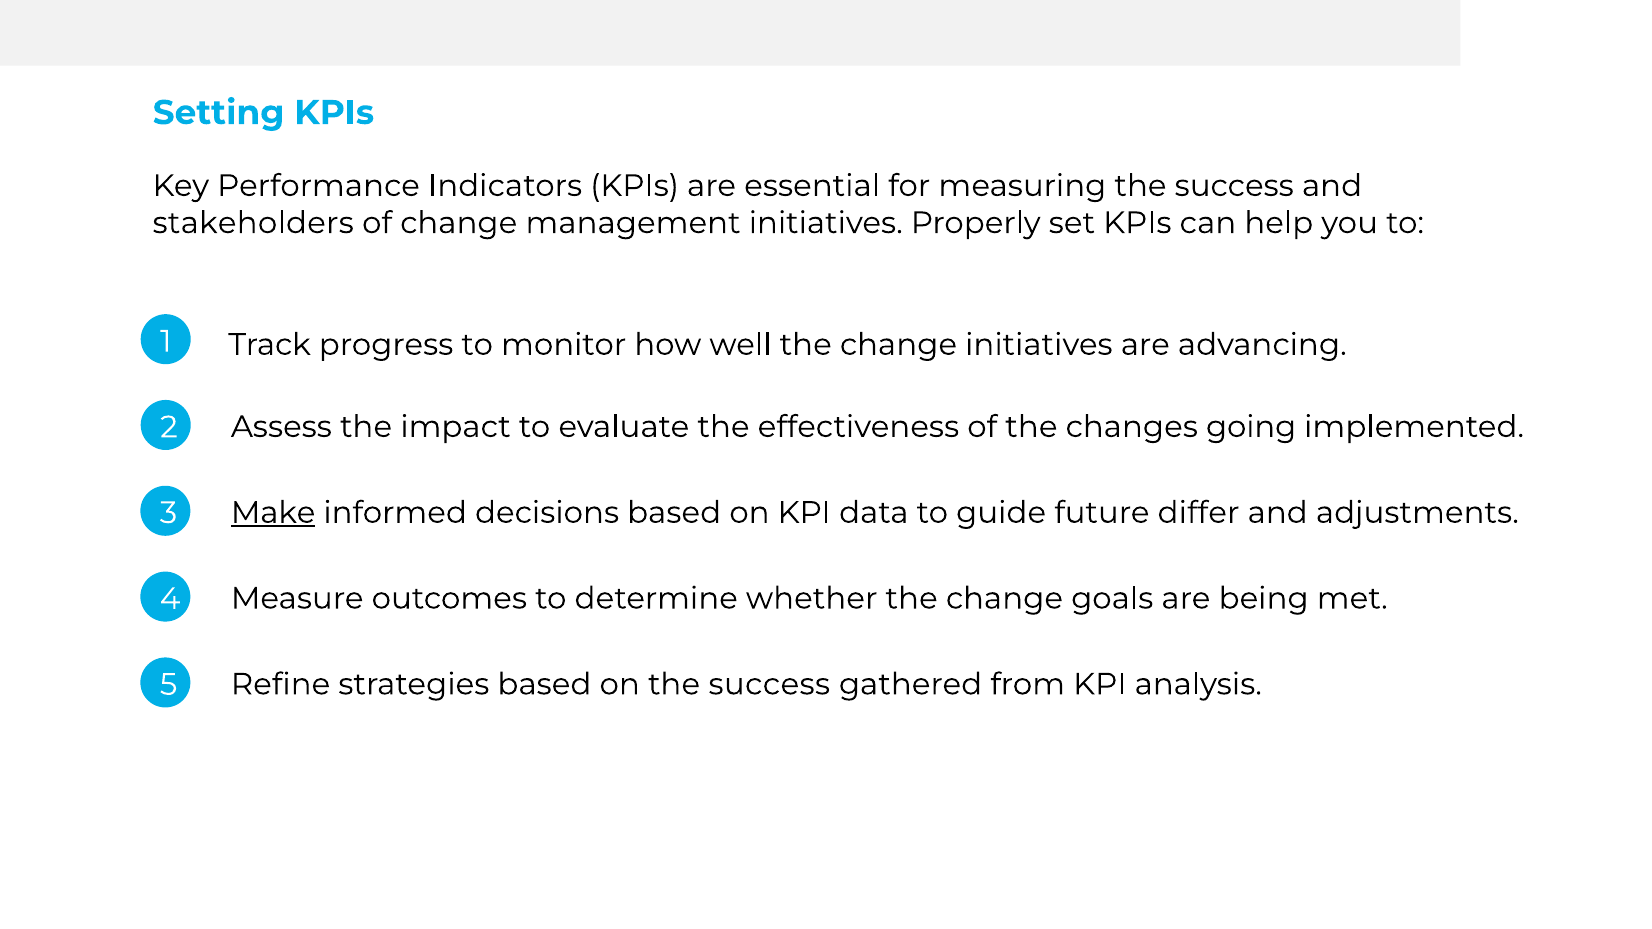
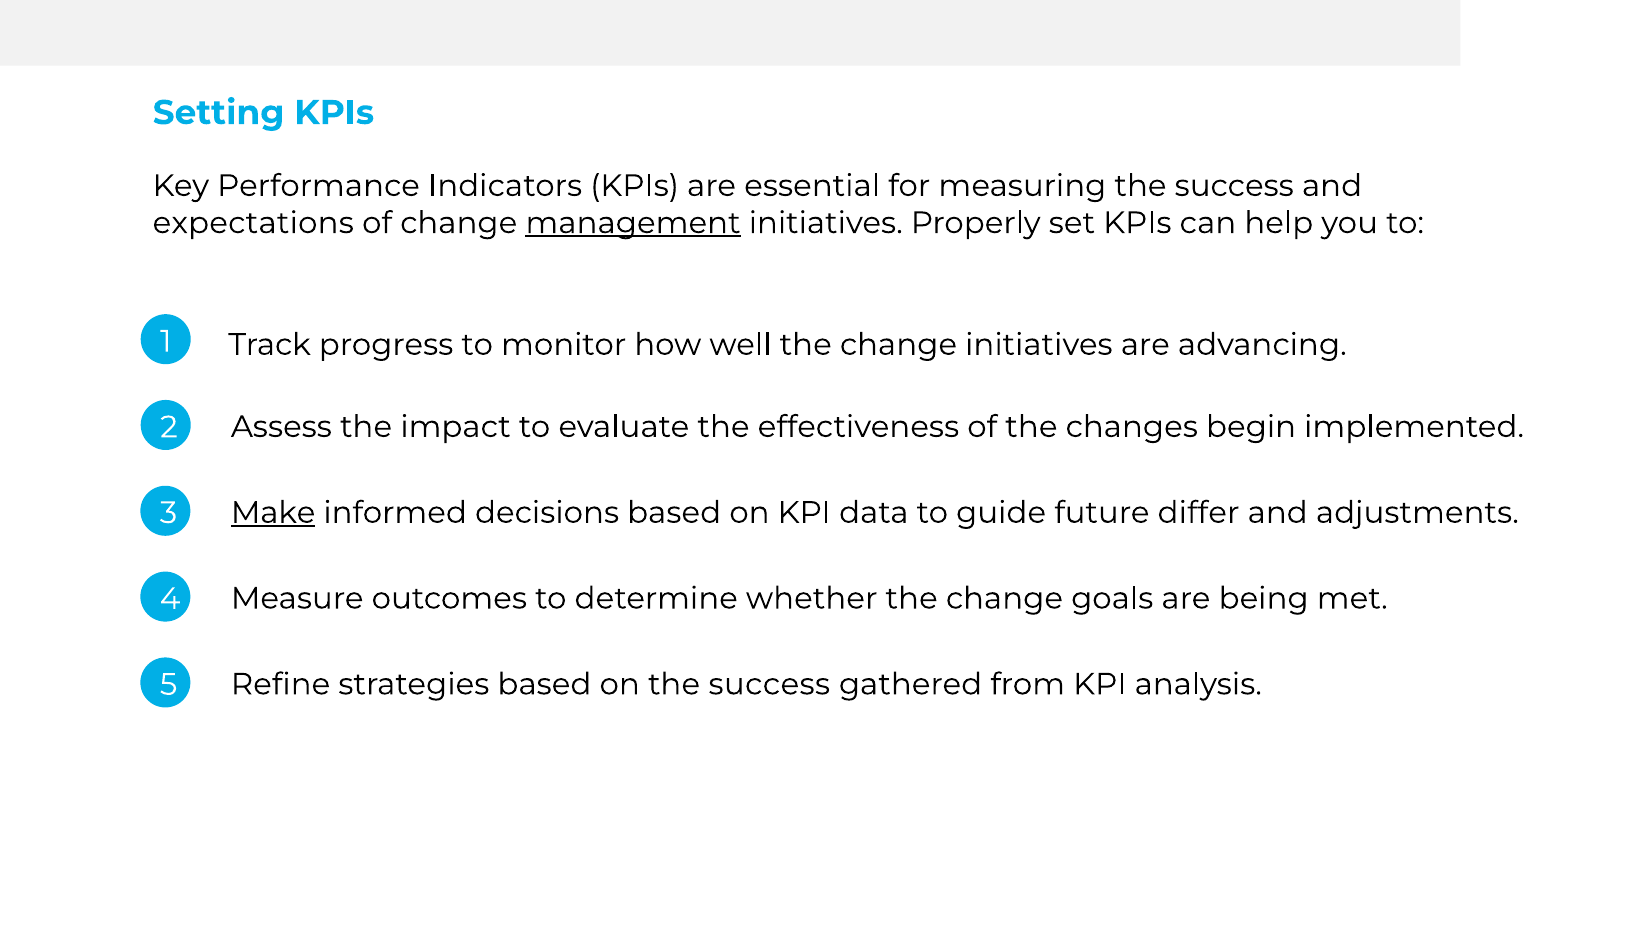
stakeholders: stakeholders -> expectations
management underline: none -> present
going: going -> begin
